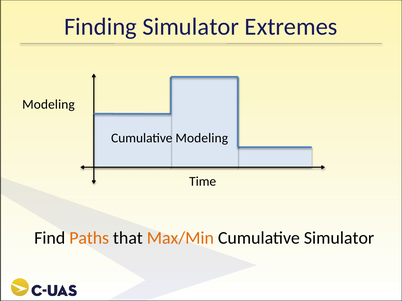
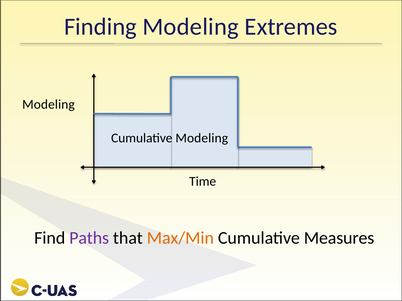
Finding Simulator: Simulator -> Modeling
Paths colour: orange -> purple
Cumulative Simulator: Simulator -> Measures
